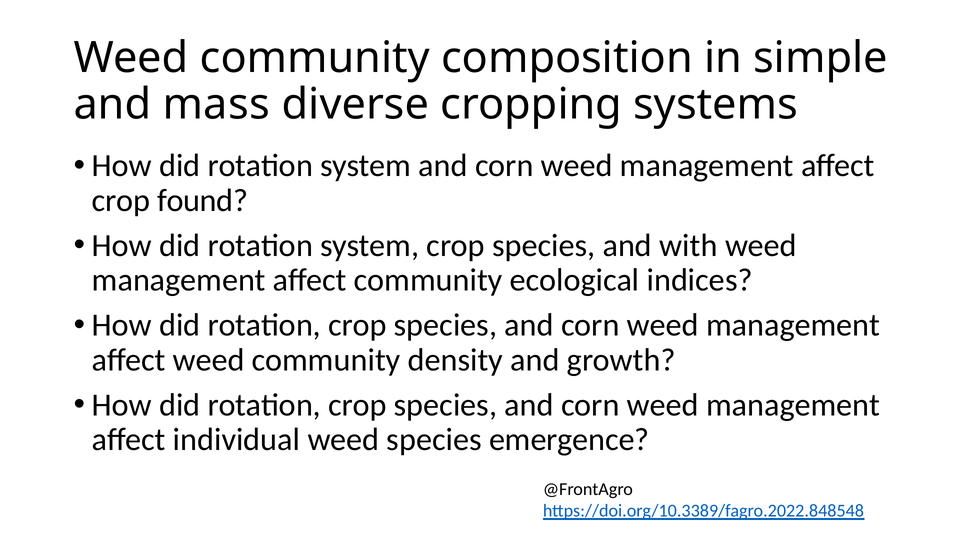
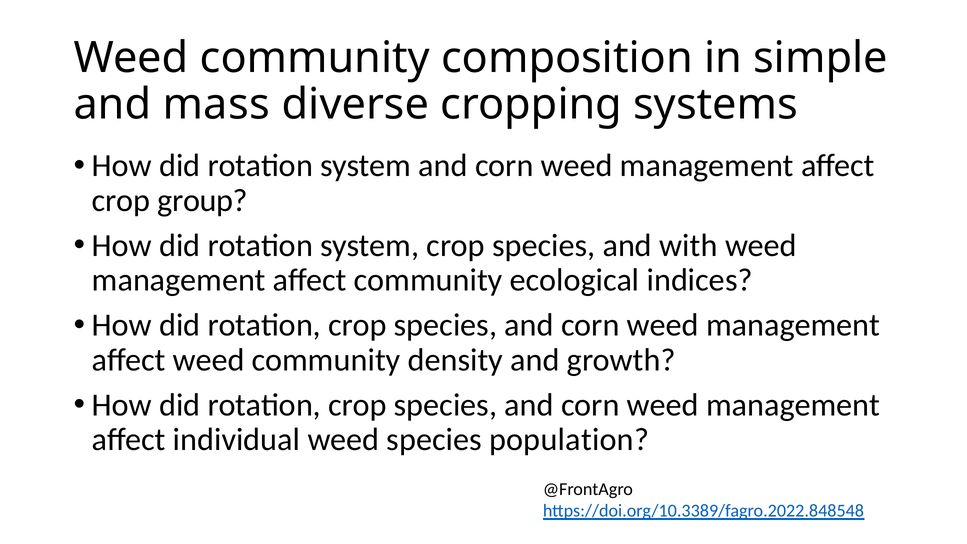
found: found -> group
emergence: emergence -> population
